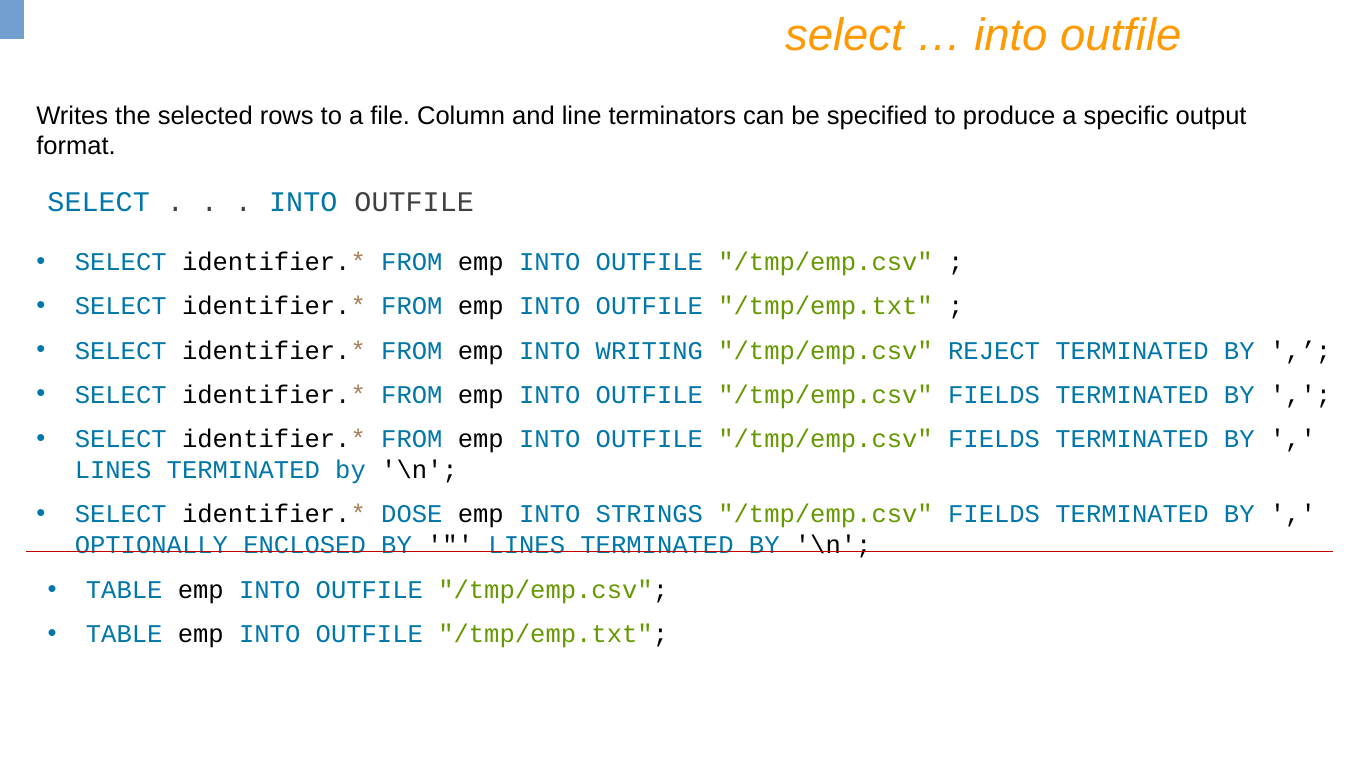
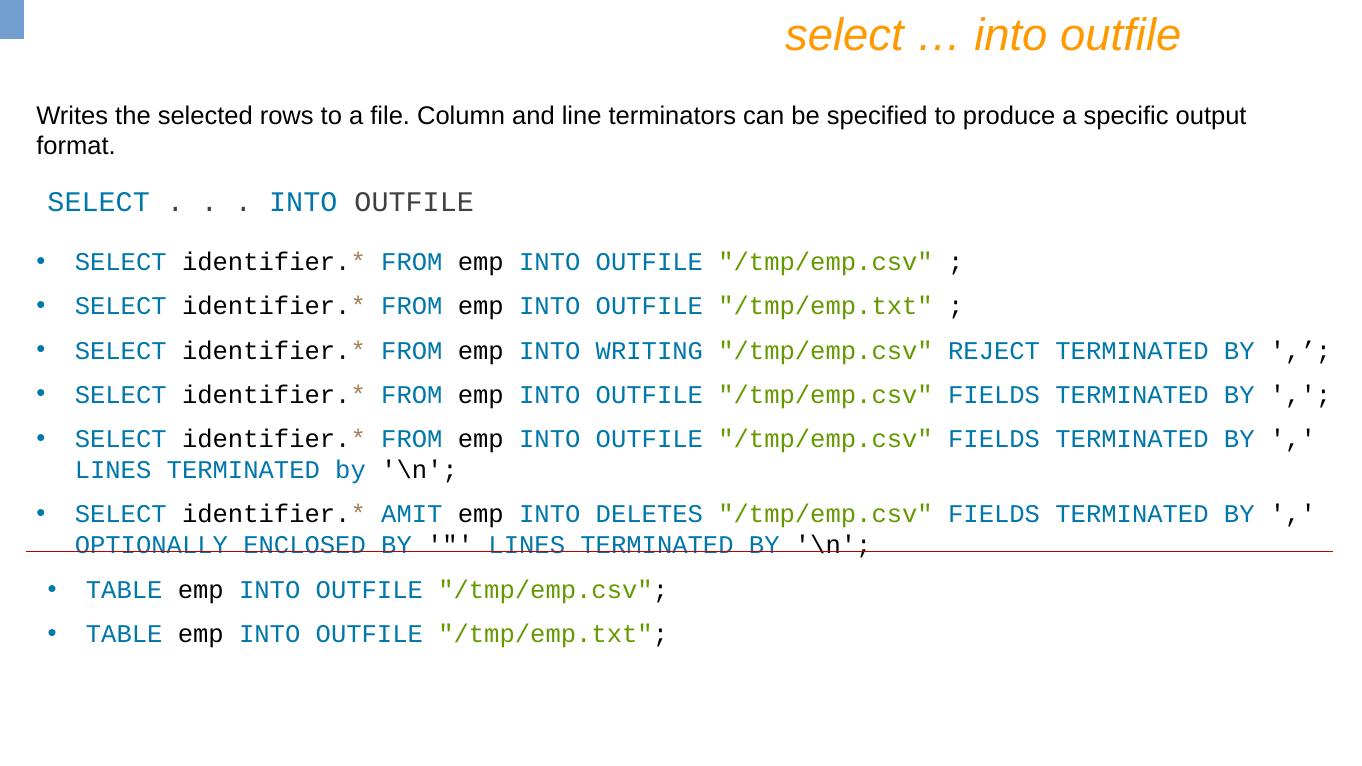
DOSE: DOSE -> AMIT
STRINGS: STRINGS -> DELETES
